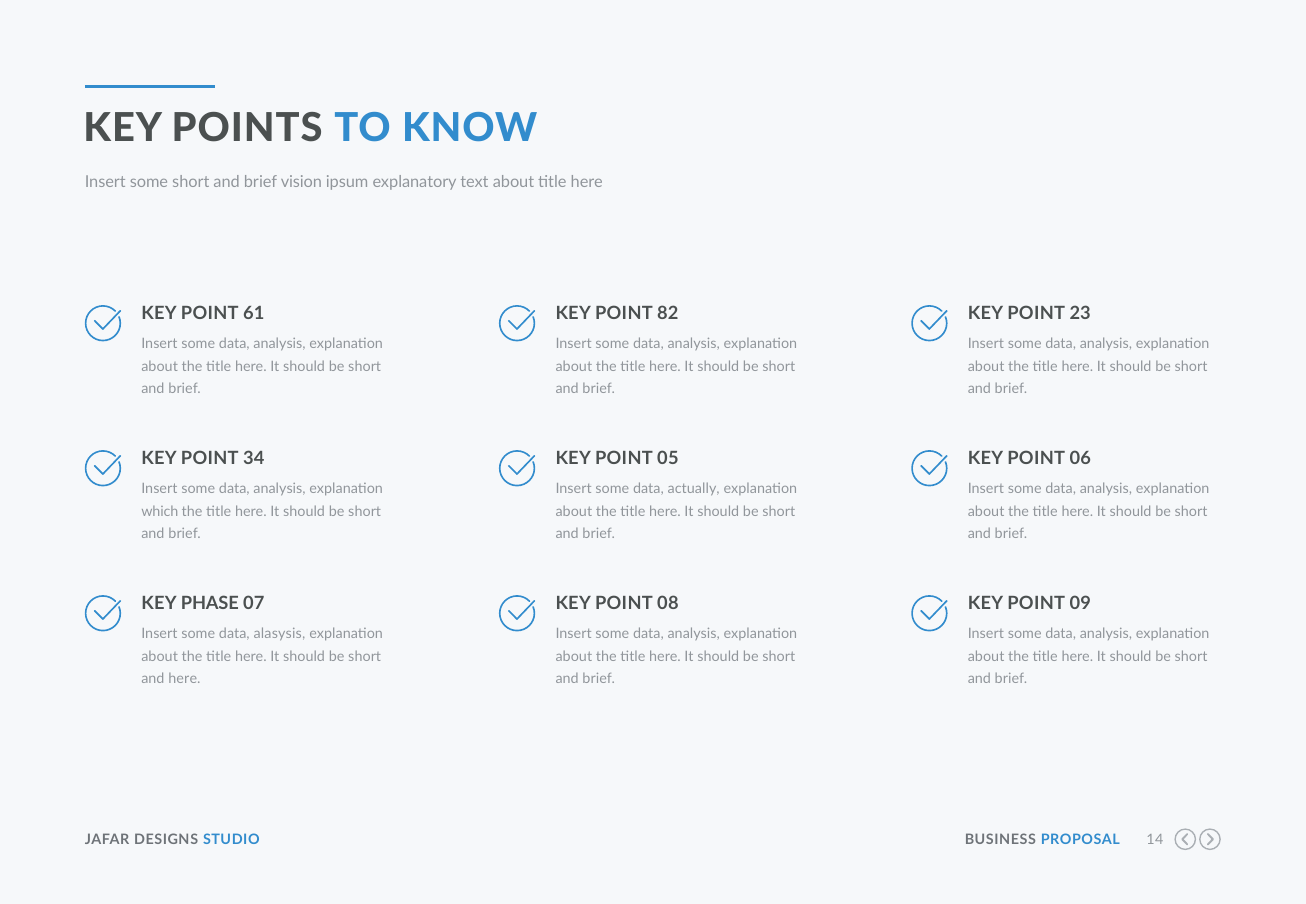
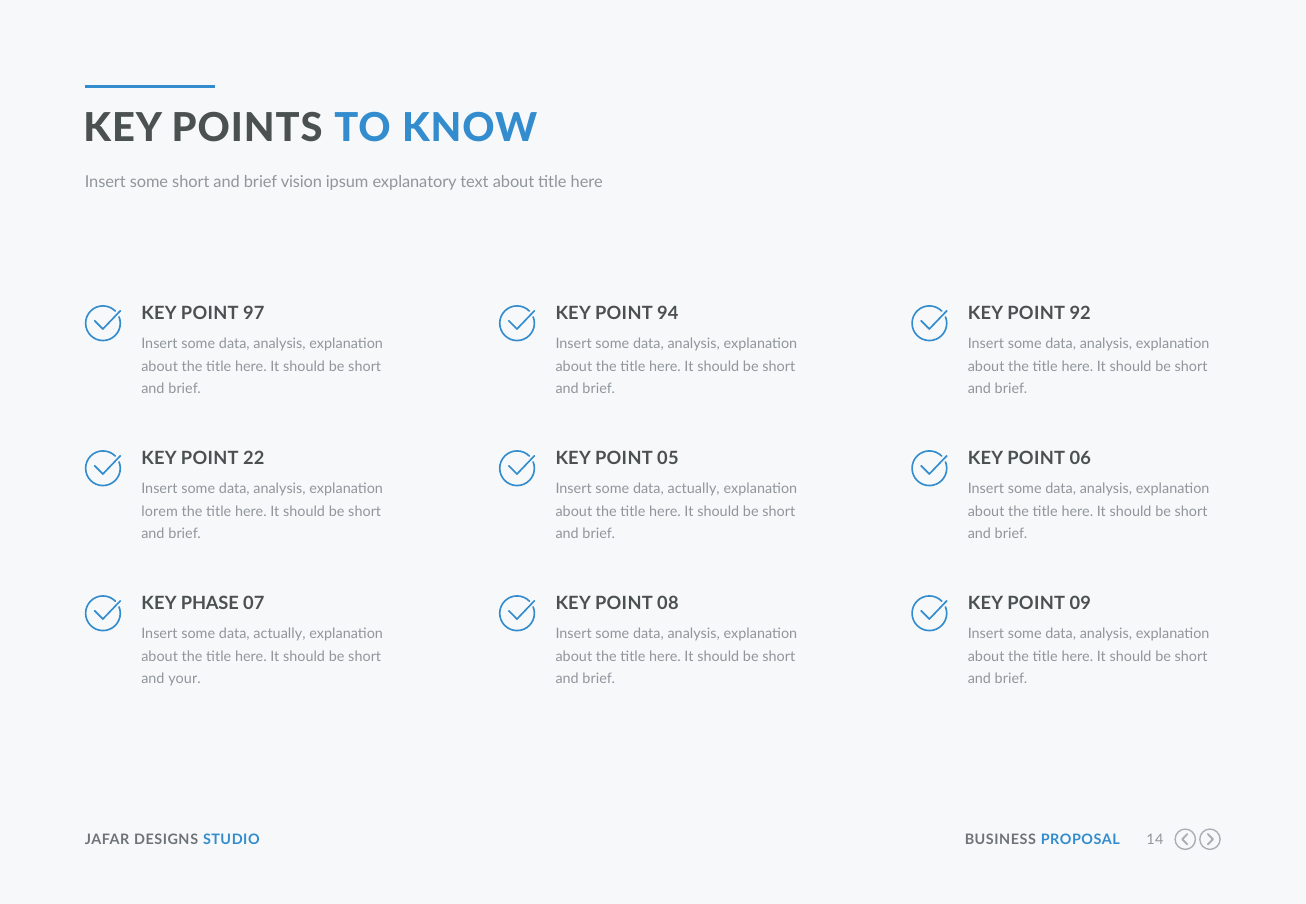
61: 61 -> 97
82: 82 -> 94
23: 23 -> 92
34: 34 -> 22
which: which -> lorem
alasysis at (279, 634): alasysis -> actually
and here: here -> your
